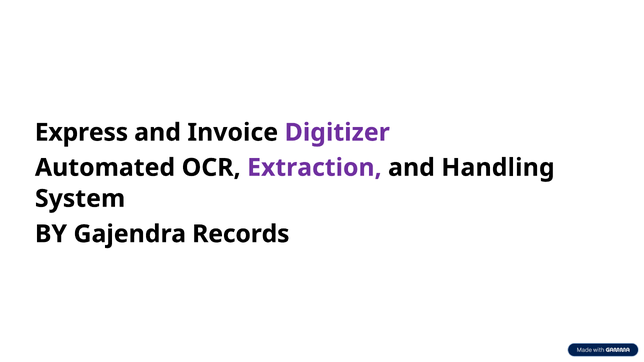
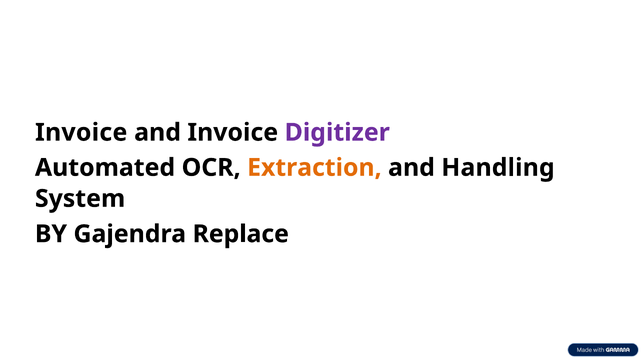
Express at (81, 133): Express -> Invoice
Extraction colour: purple -> orange
Records: Records -> Replace
